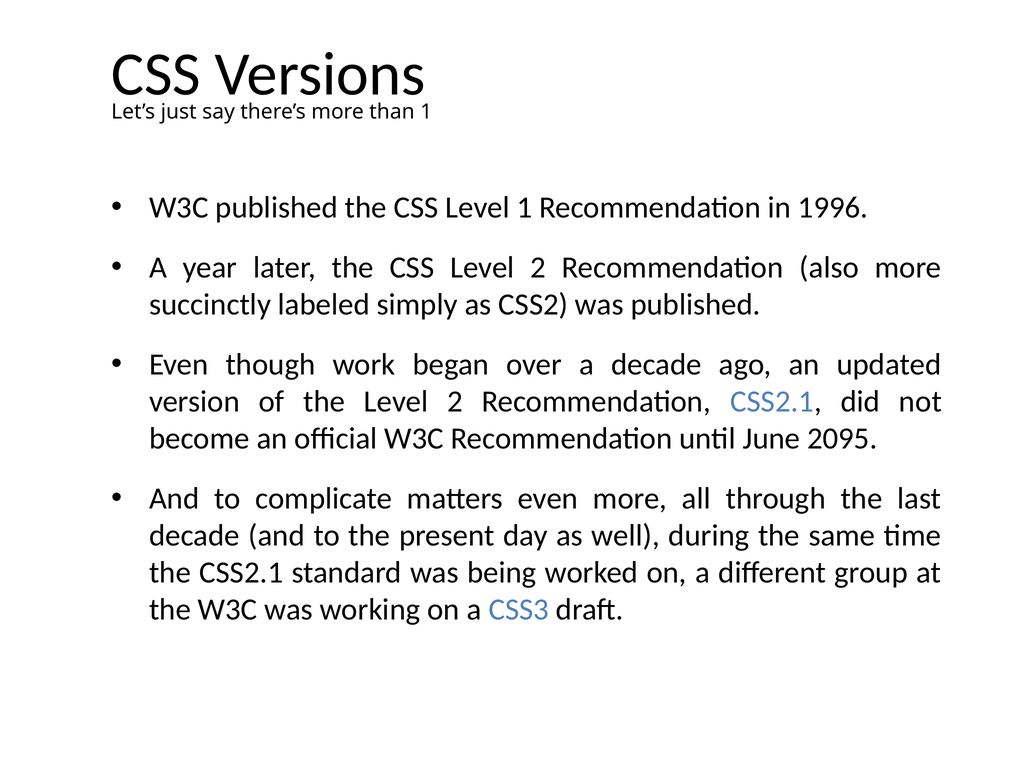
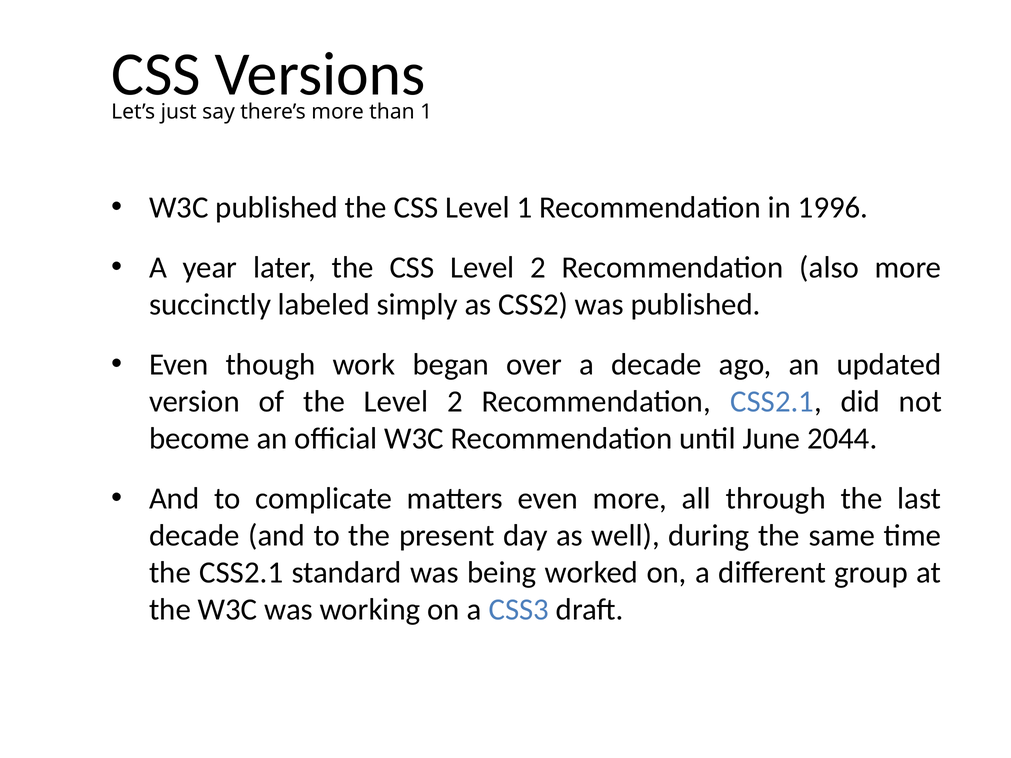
2095: 2095 -> 2044
